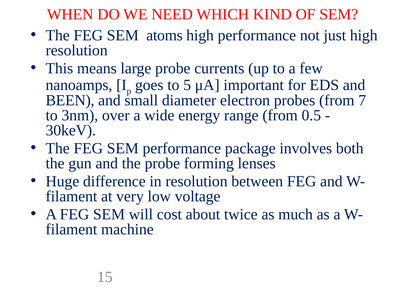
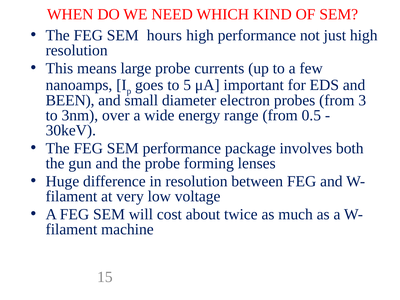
atoms: atoms -> hours
7: 7 -> 3
